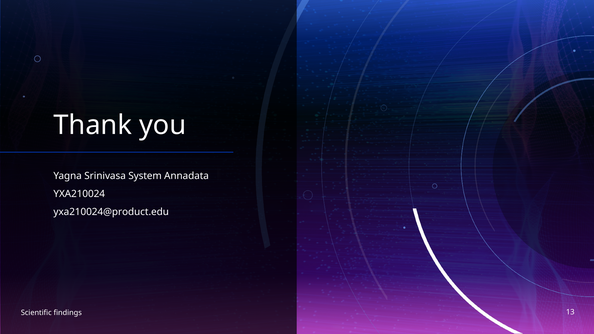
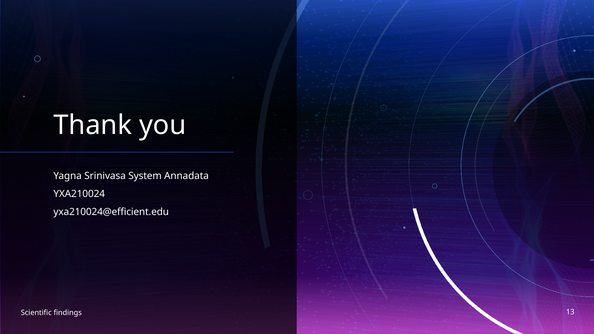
yxa210024@product.edu: yxa210024@product.edu -> yxa210024@efficient.edu
